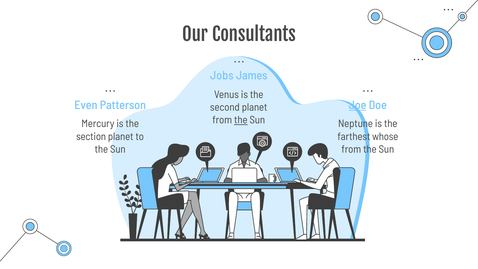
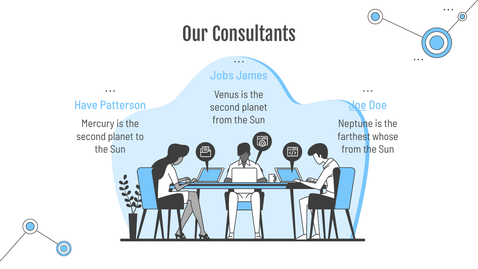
Even: Even -> Have
the at (241, 120) underline: present -> none
section at (91, 136): section -> second
